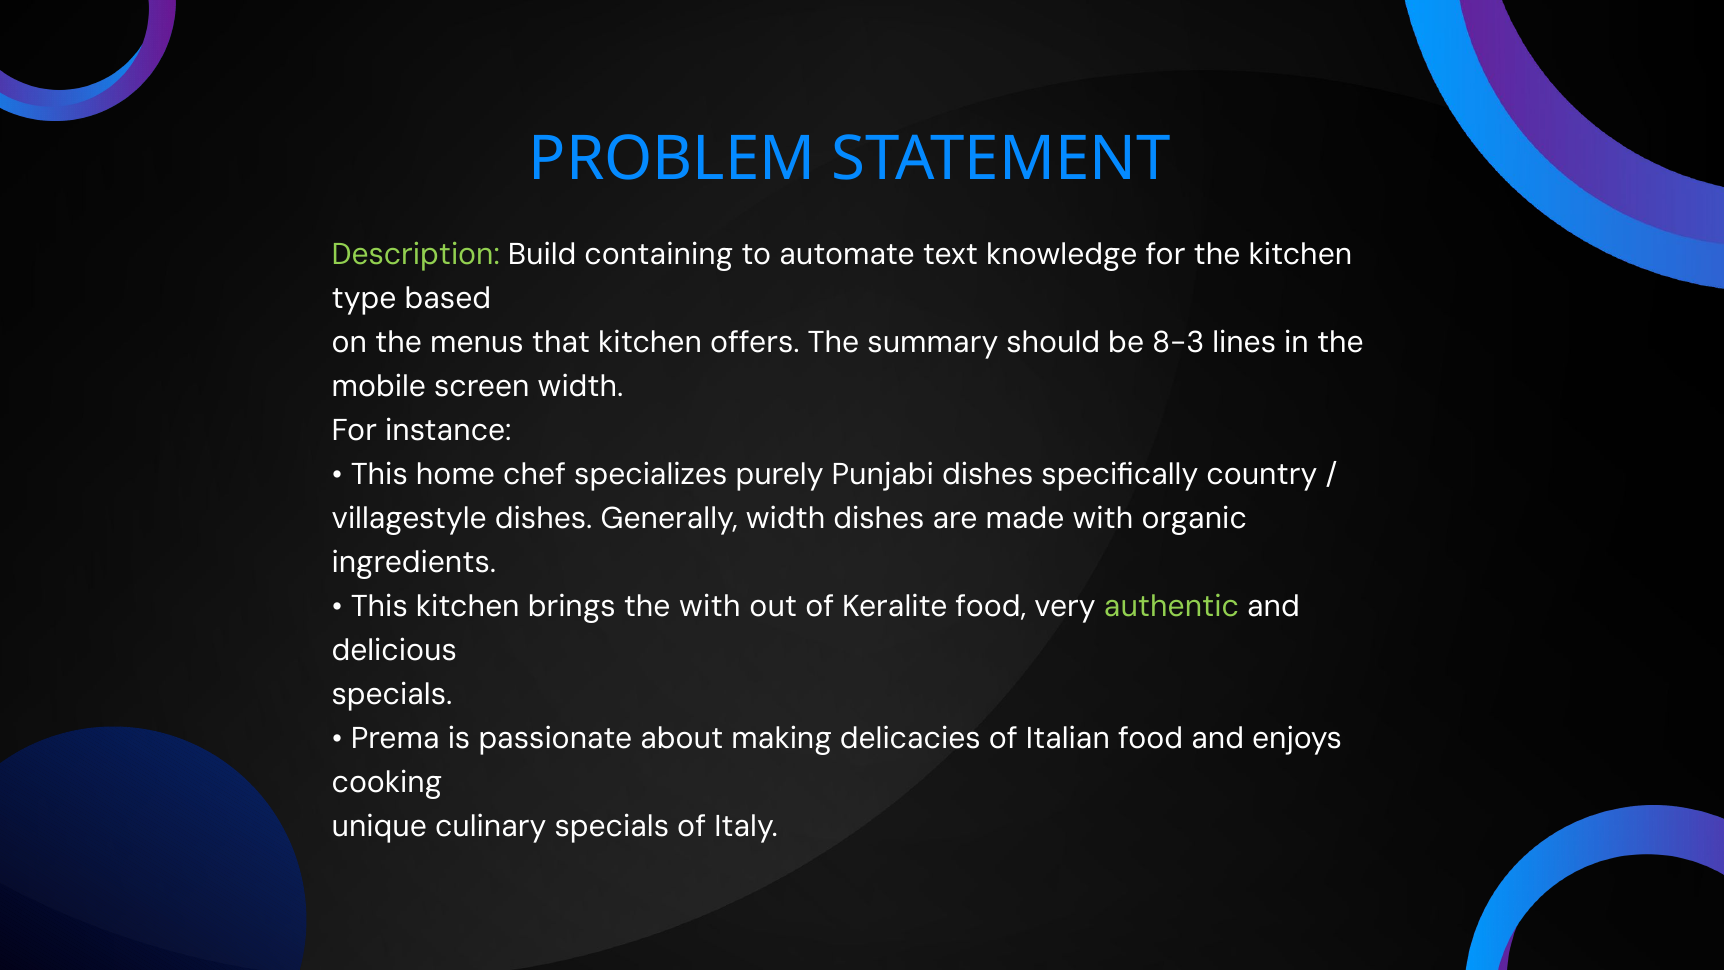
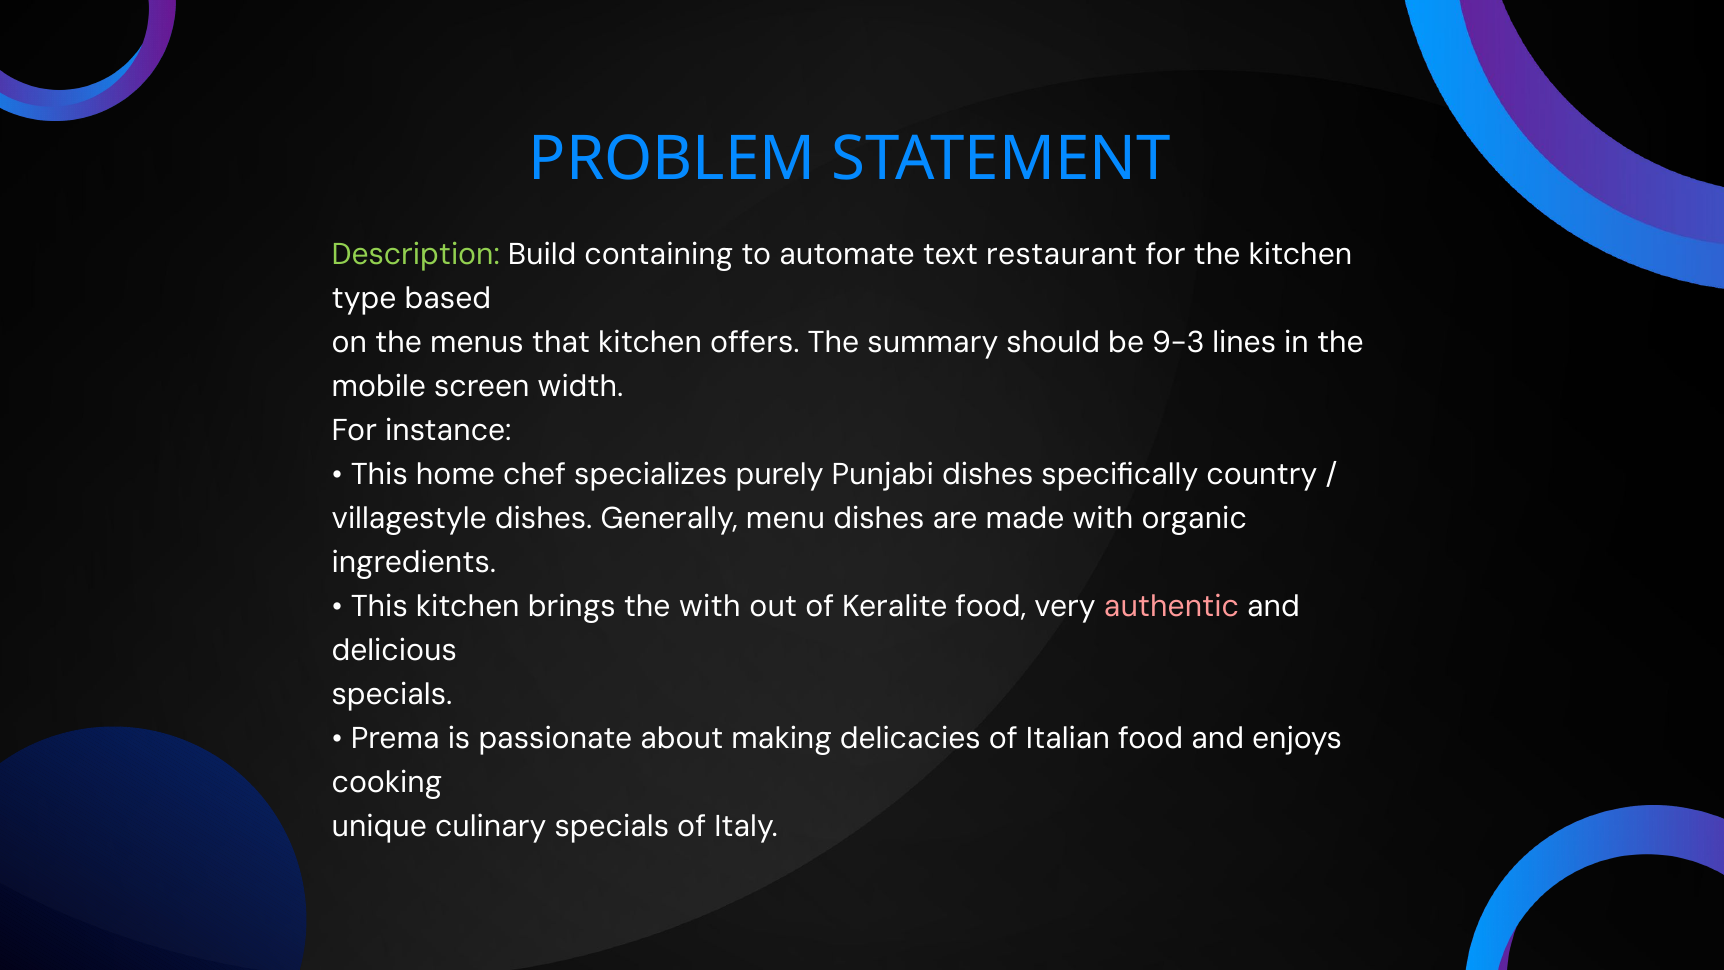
knowledge: knowledge -> restaurant
8-3: 8-3 -> 9-3
Generally width: width -> menu
authentic colour: light green -> pink
